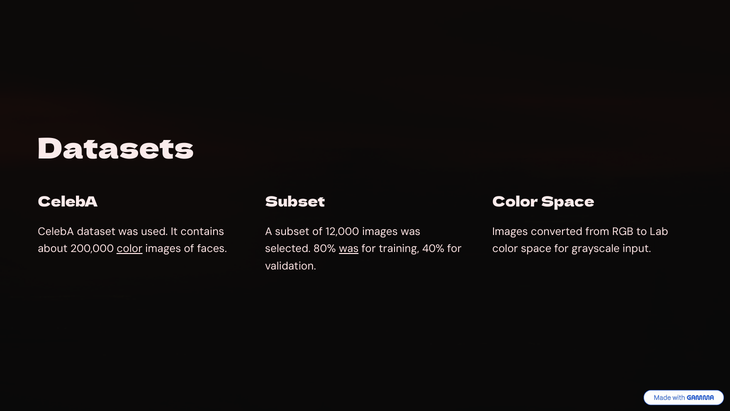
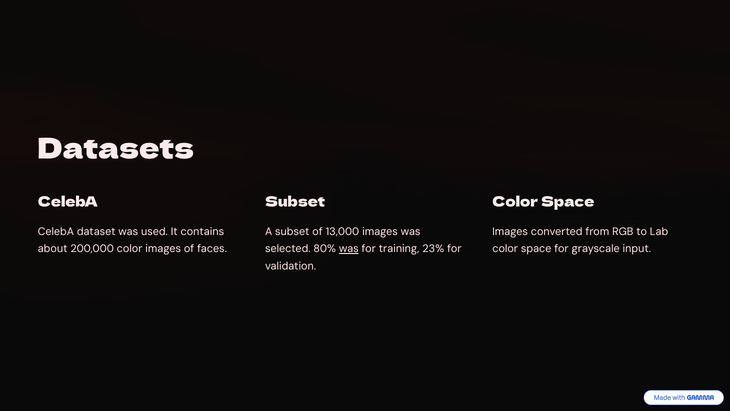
12,000: 12,000 -> 13,000
color at (130, 249) underline: present -> none
40%: 40% -> 23%
